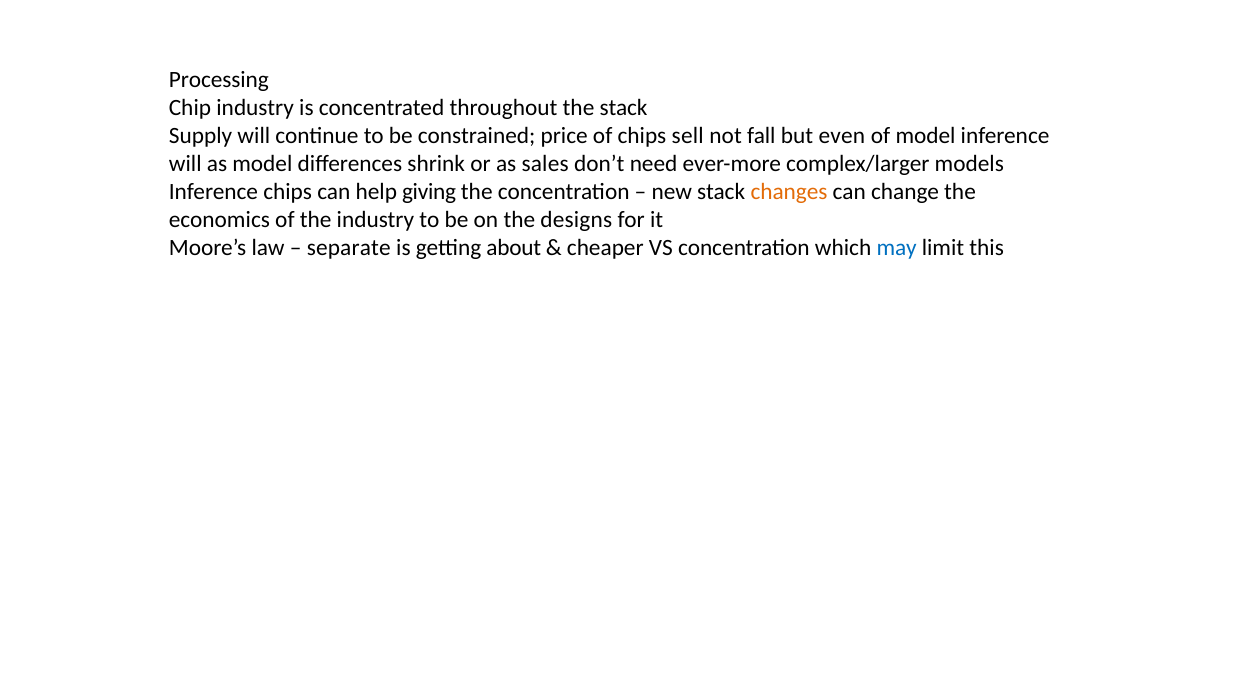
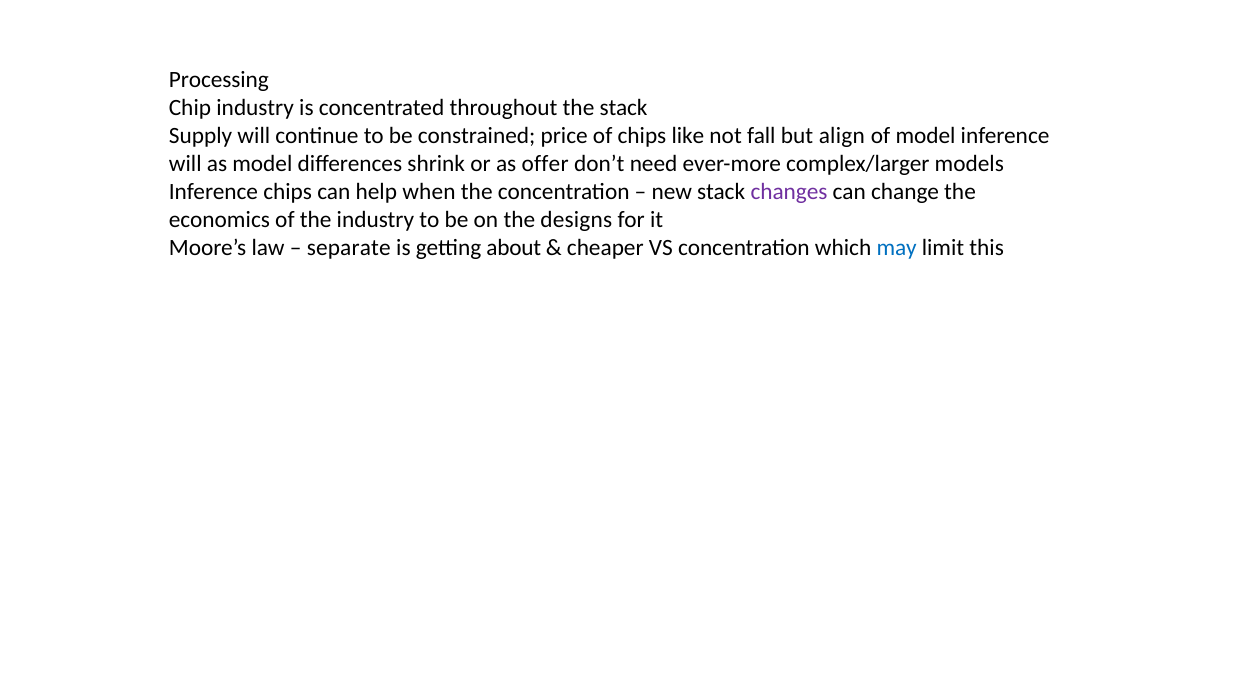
sell: sell -> like
even: even -> align
sales: sales -> offer
giving: giving -> when
changes colour: orange -> purple
